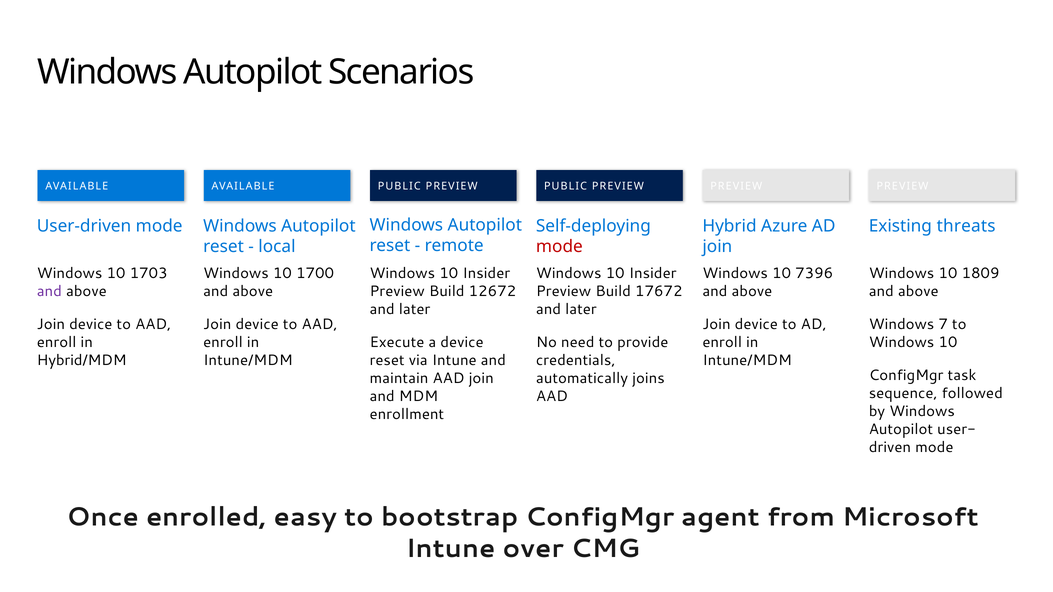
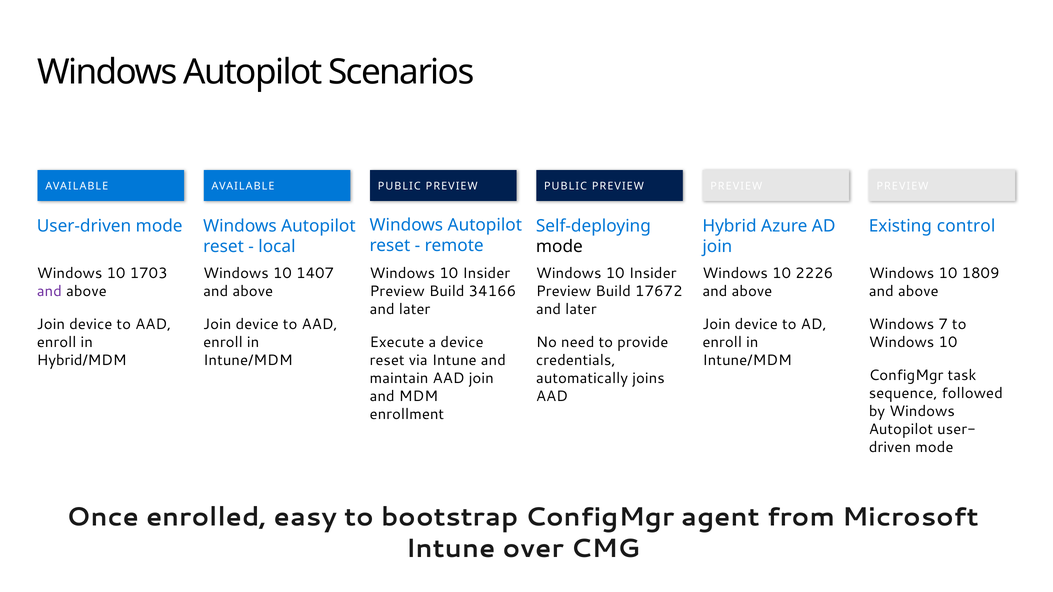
threats: threats -> control
mode at (559, 247) colour: red -> black
1700: 1700 -> 1407
7396: 7396 -> 2226
12672: 12672 -> 34166
